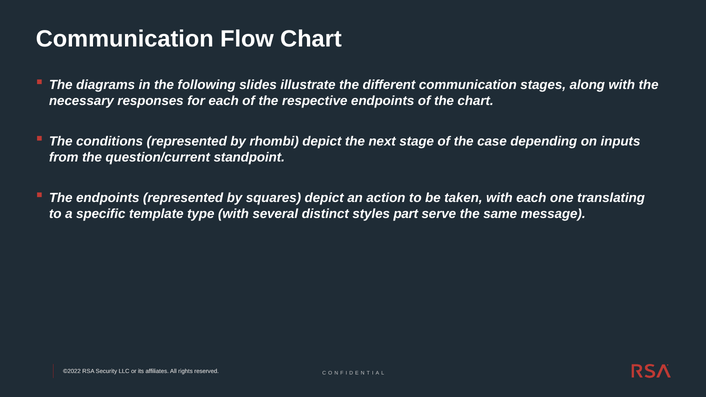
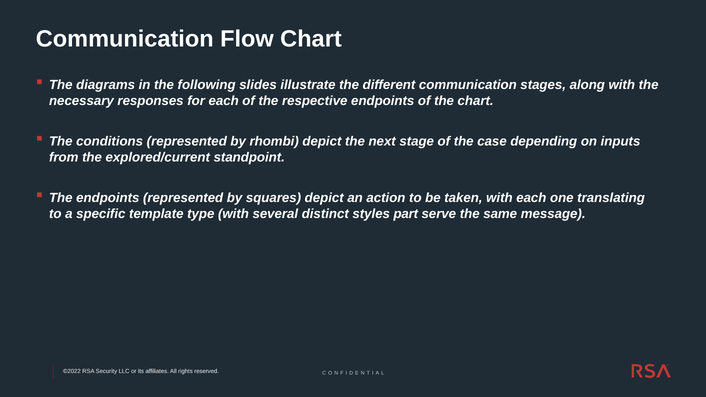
question/current: question/current -> explored/current
